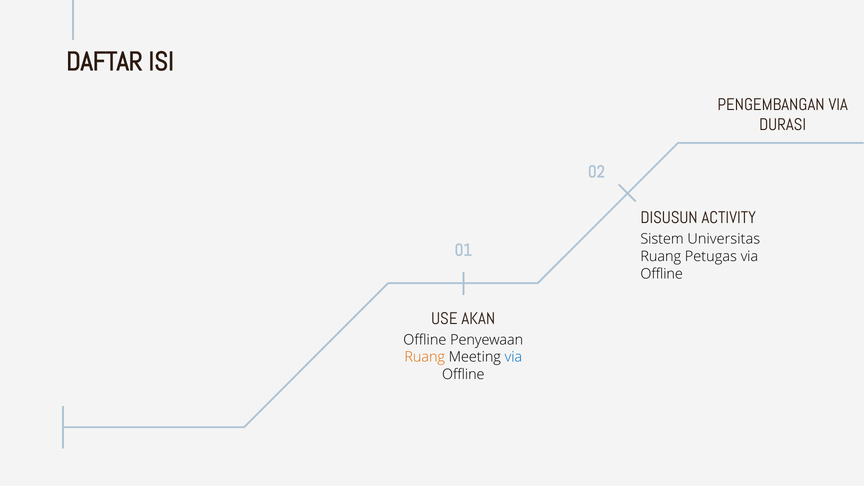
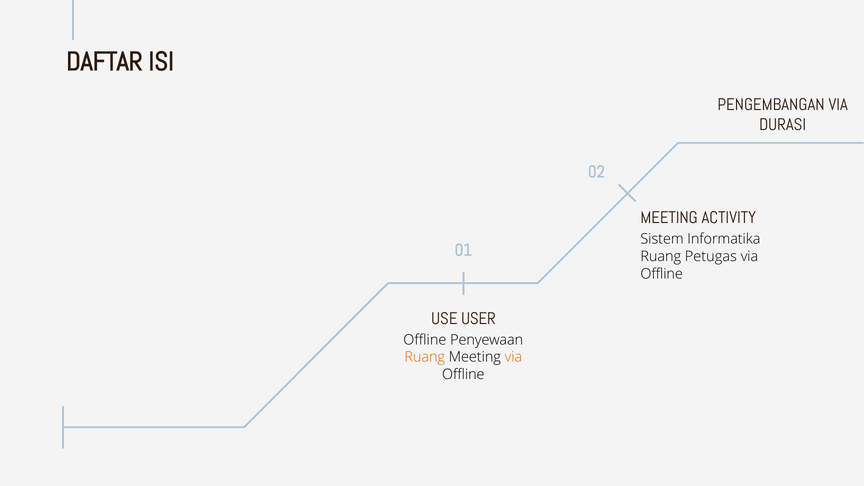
DISUSUN at (669, 218): DISUSUN -> MEETING
Universitas: Universitas -> Informatika
AKAN: AKAN -> USER
via at (513, 357) colour: blue -> orange
